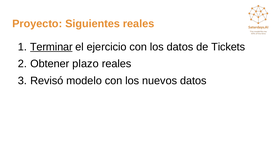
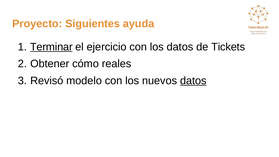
Siguientes reales: reales -> ayuda
plazo: plazo -> cómo
datos at (193, 81) underline: none -> present
